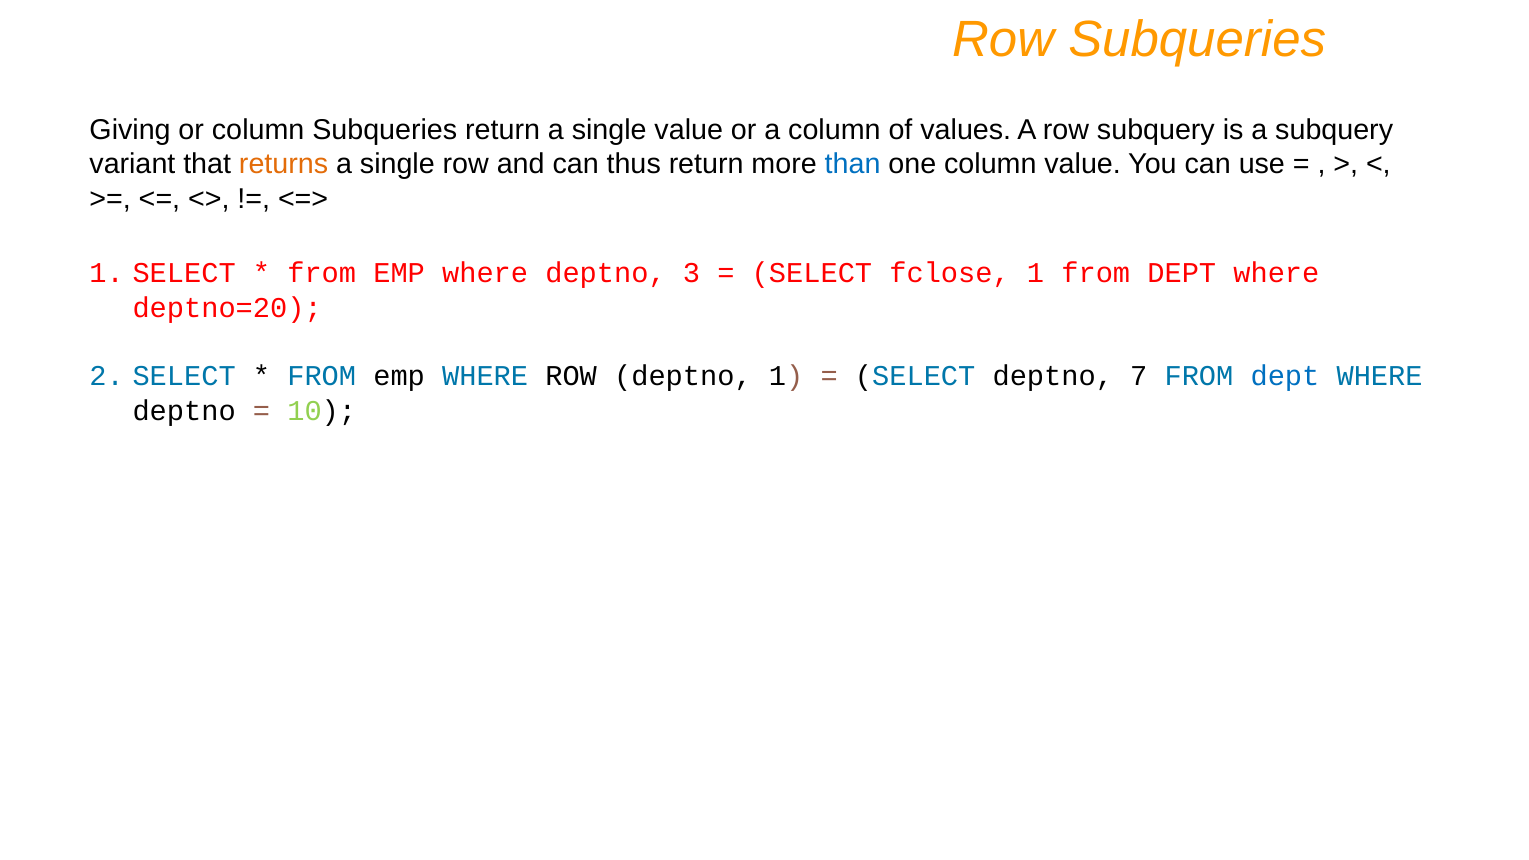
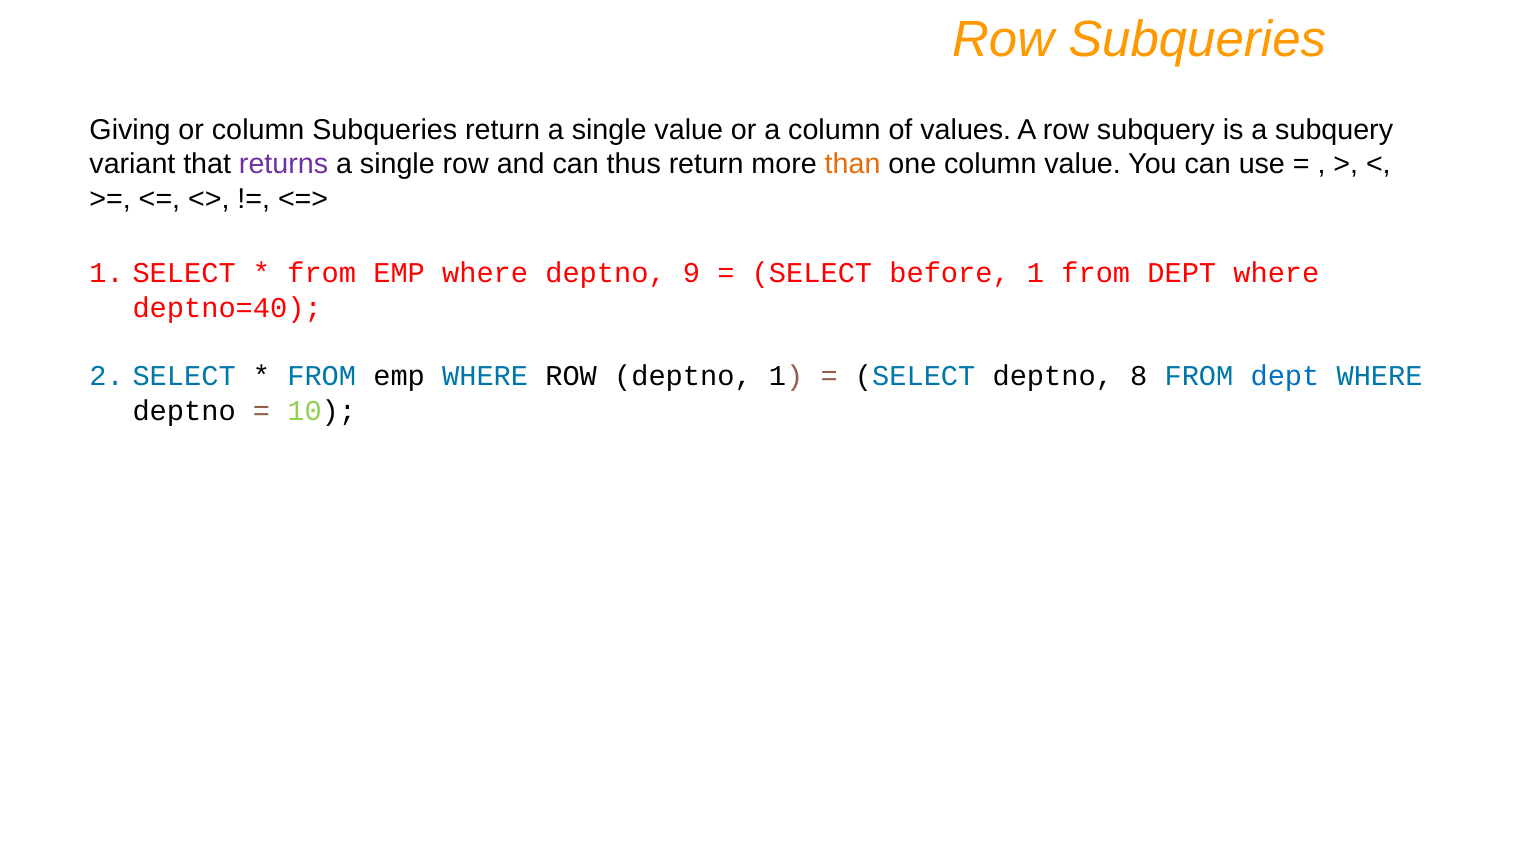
returns colour: orange -> purple
than colour: blue -> orange
3: 3 -> 9
fclose: fclose -> before
deptno=20: deptno=20 -> deptno=40
7: 7 -> 8
